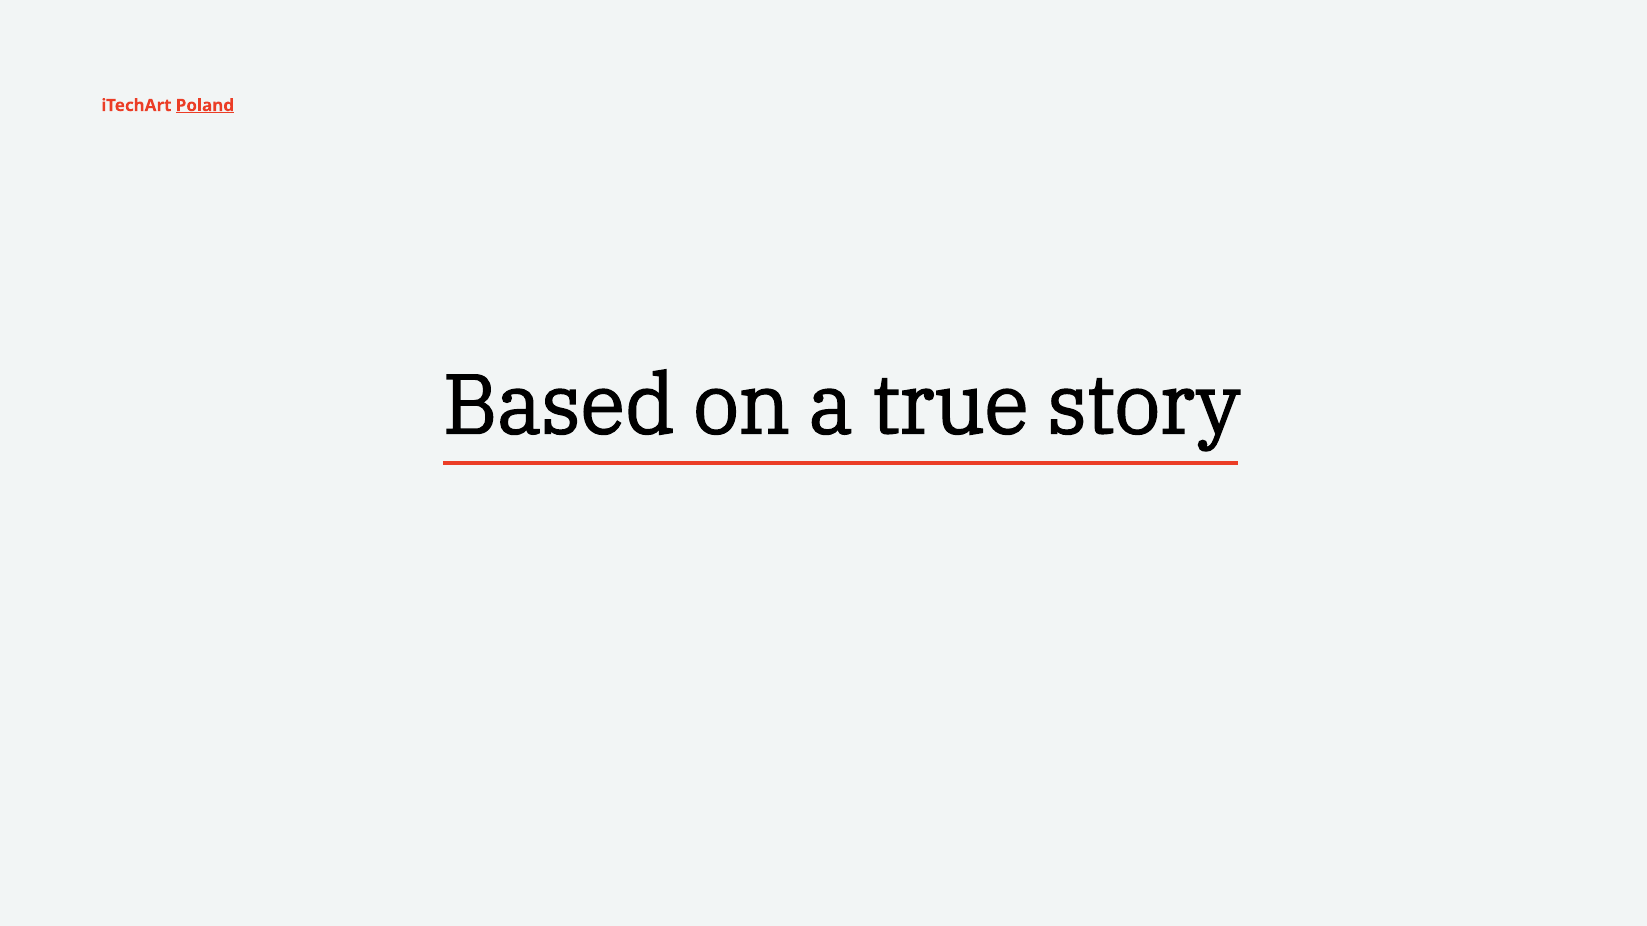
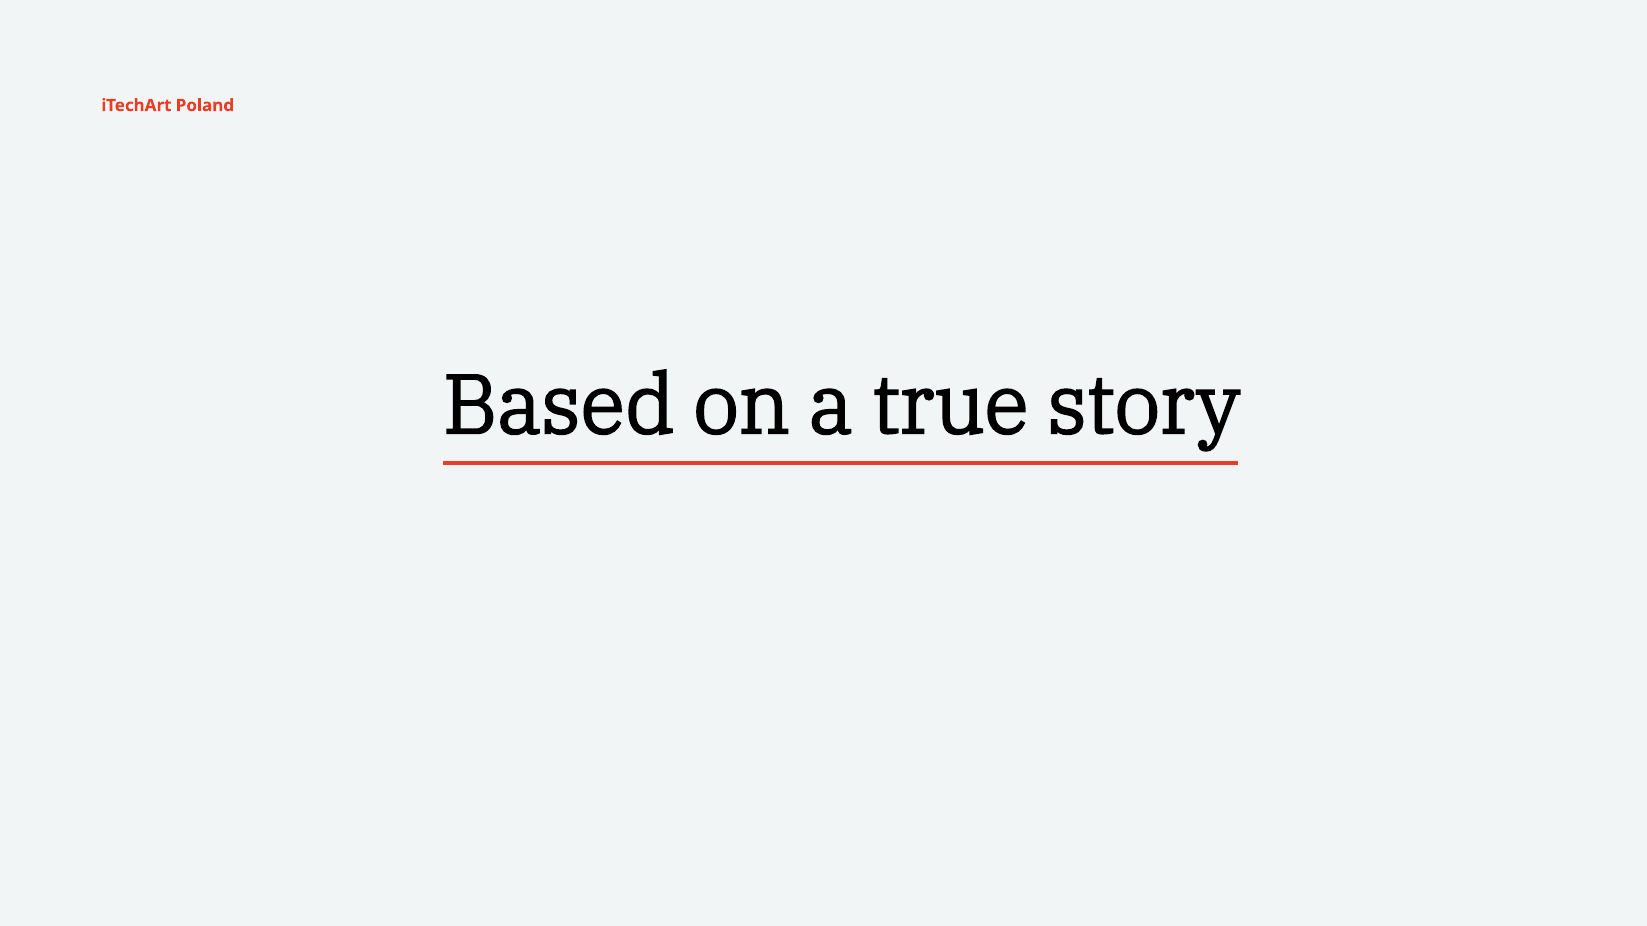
Poland underline: present -> none
